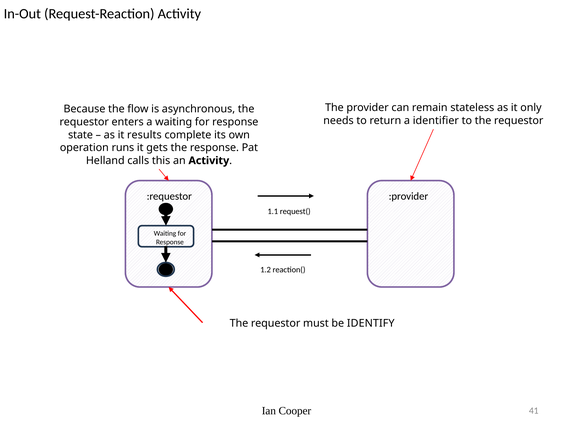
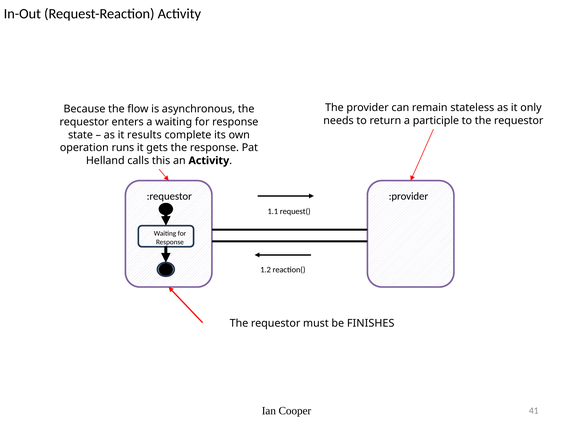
identifier: identifier -> participle
IDENTIFY: IDENTIFY -> FINISHES
